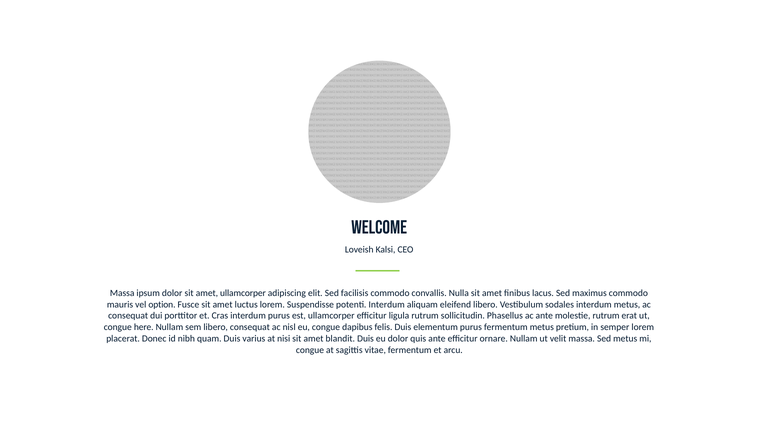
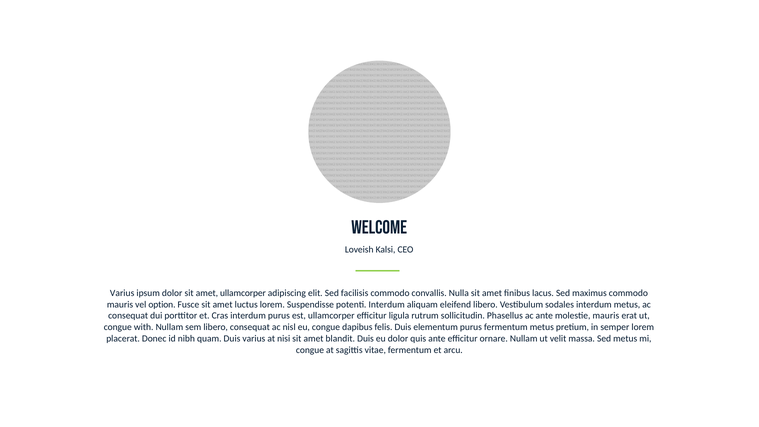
Massa at (122, 293): Massa -> Varius
molestie rutrum: rutrum -> mauris
here: here -> with
